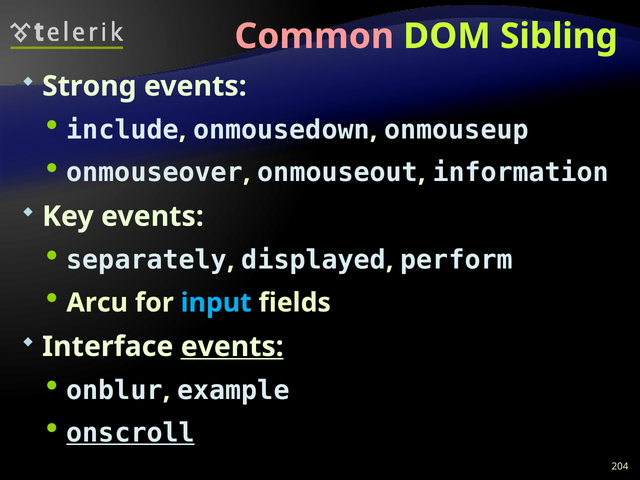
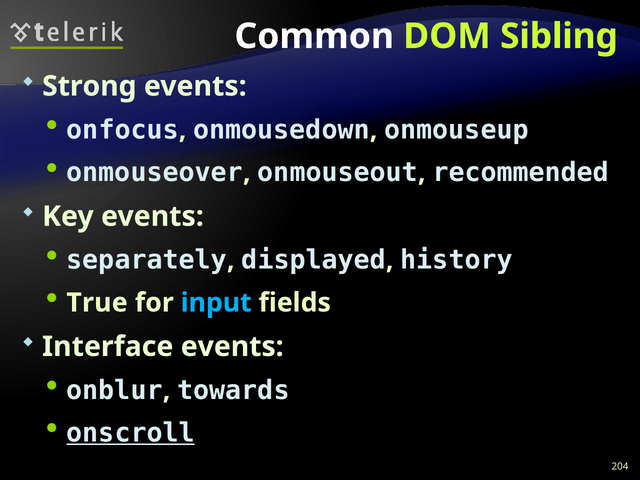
Common colour: pink -> white
include: include -> onfocus
information: information -> recommended
perform: perform -> history
Arcu: Arcu -> True
events at (232, 347) underline: present -> none
example: example -> towards
